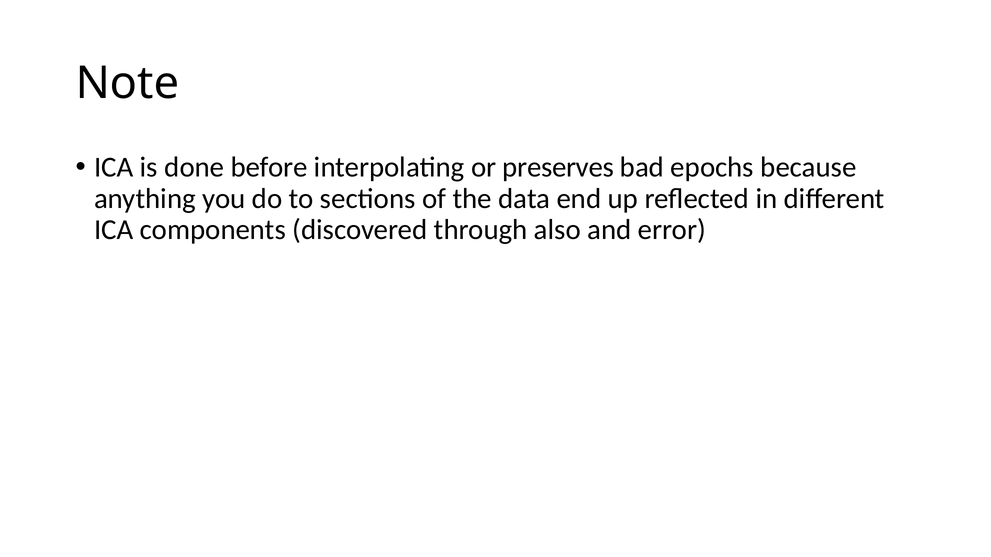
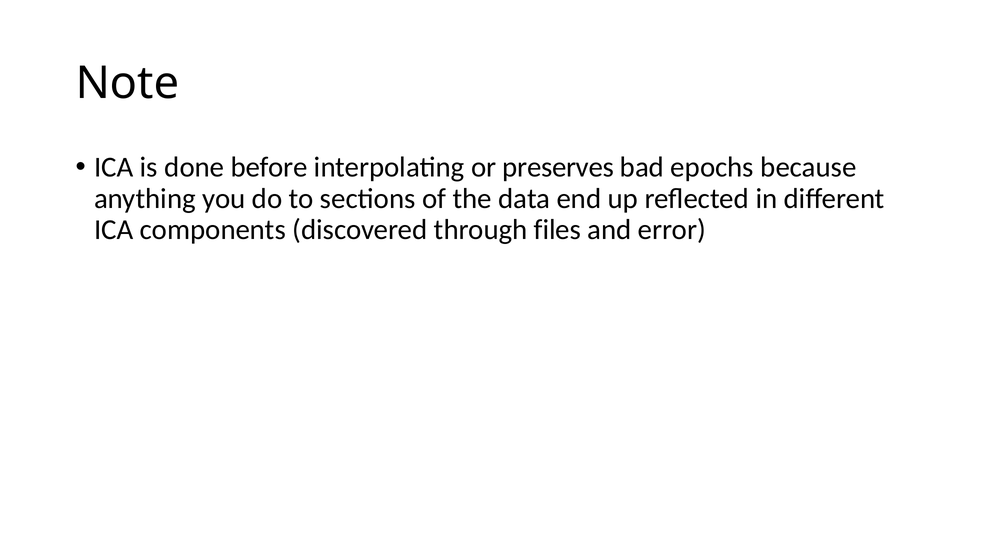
also: also -> files
